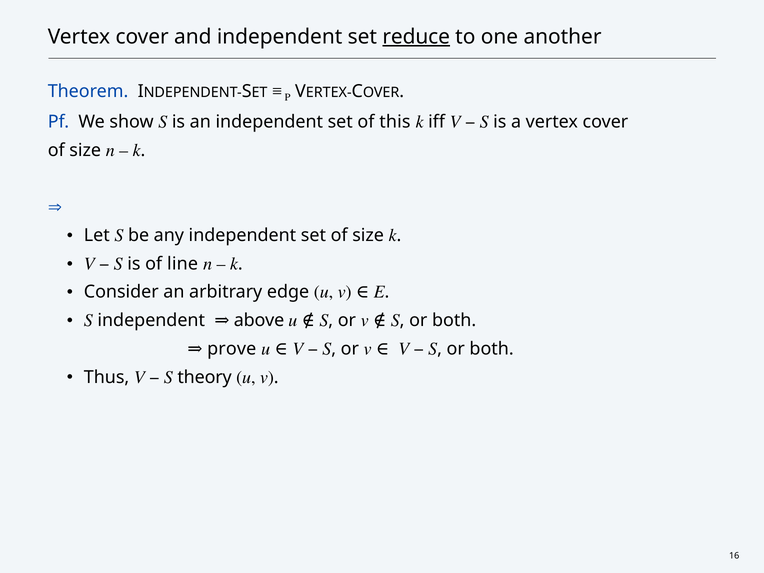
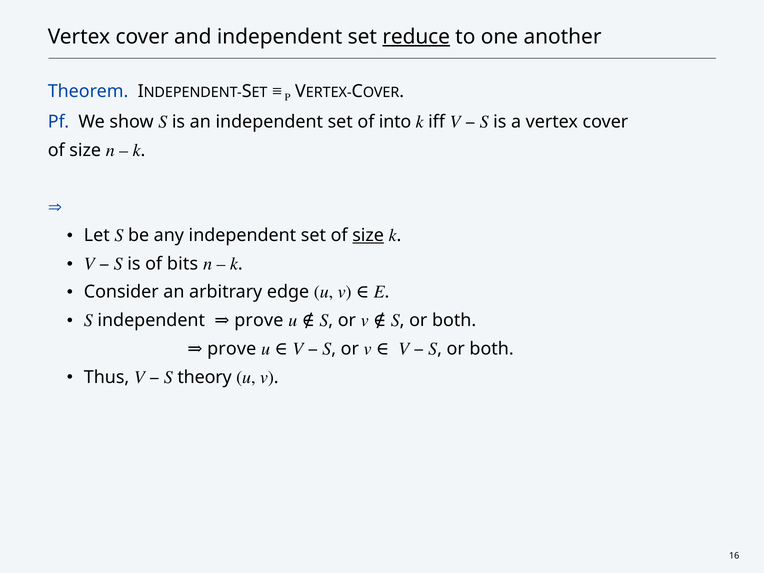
this: this -> into
size at (368, 235) underline: none -> present
line: line -> bits
above at (259, 320): above -> prove
